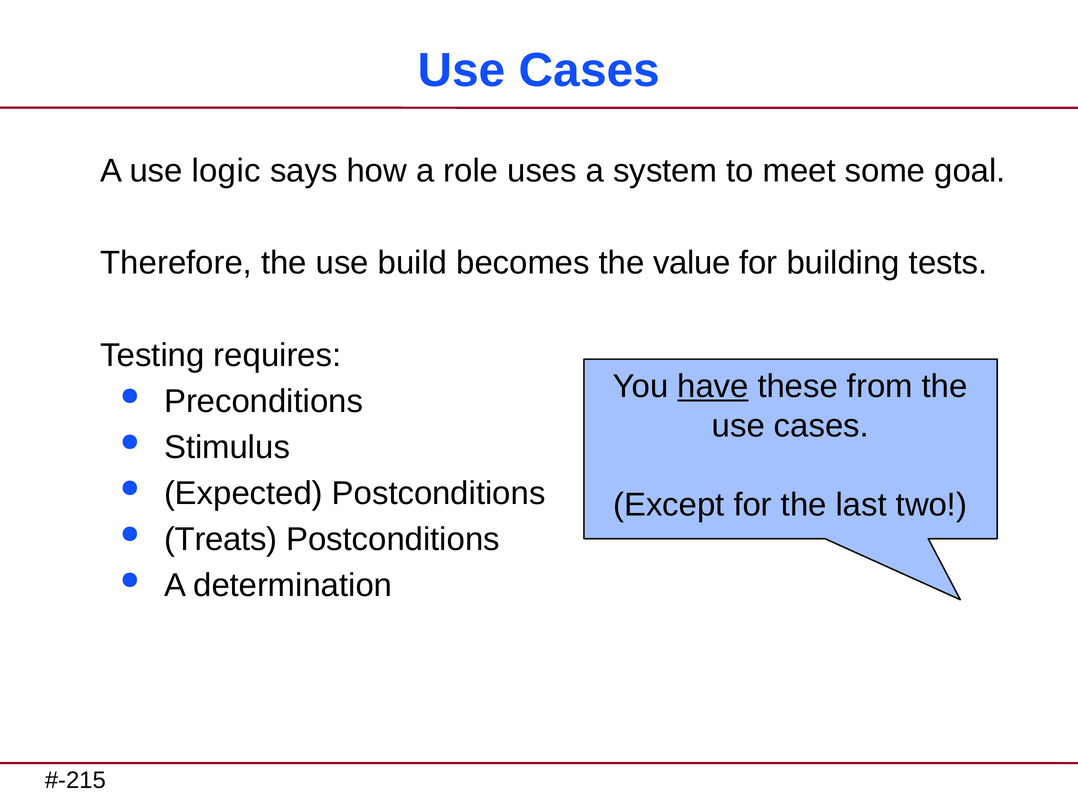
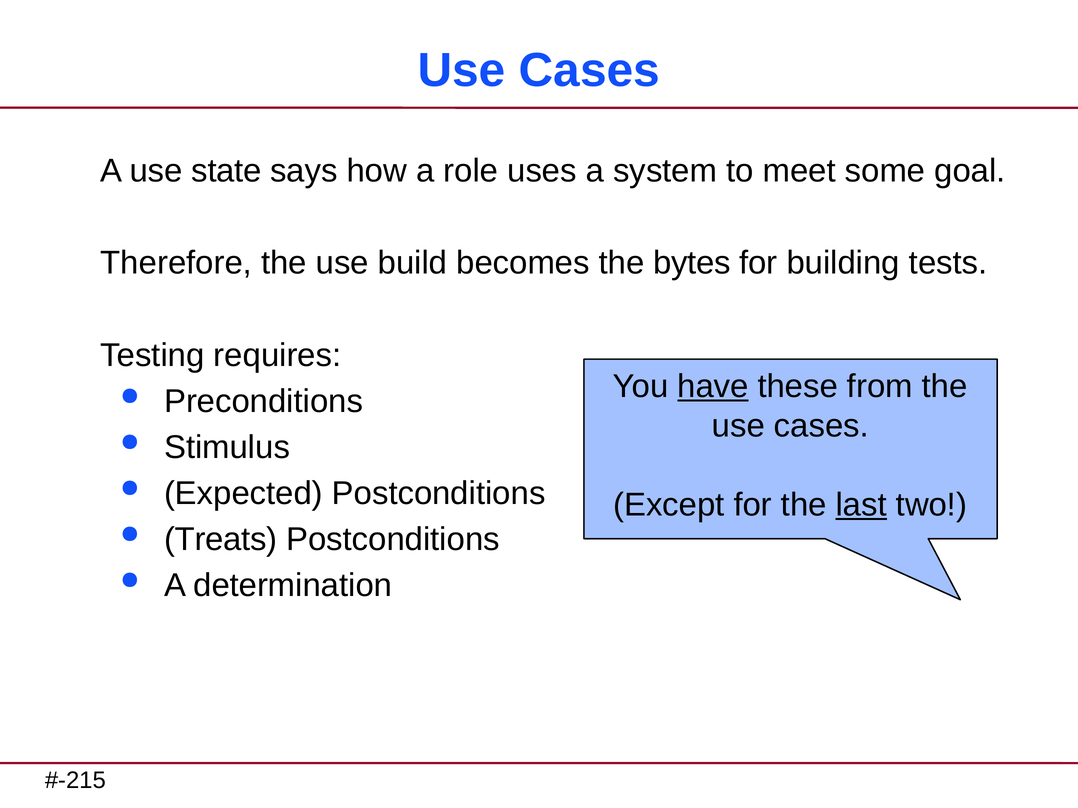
logic: logic -> state
value: value -> bytes
last underline: none -> present
